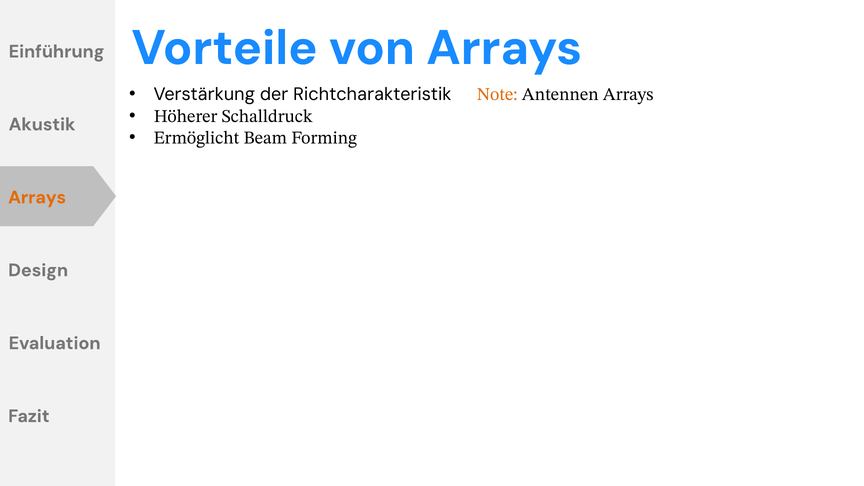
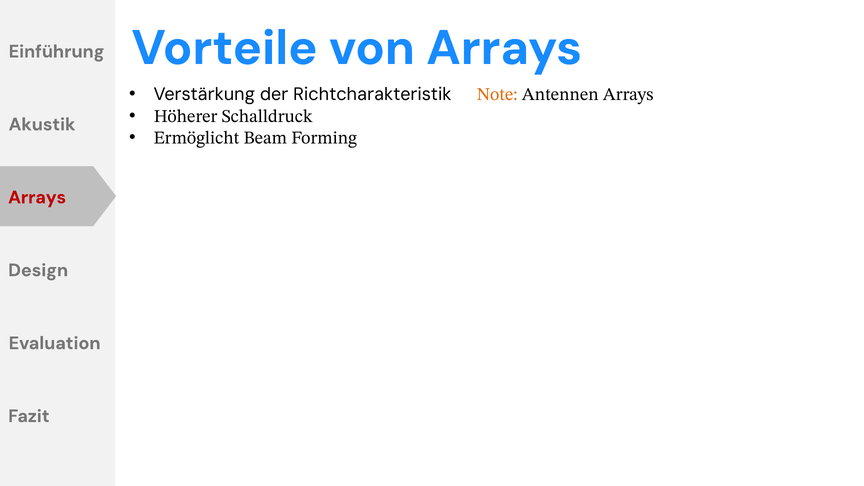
Arrays at (37, 197) colour: orange -> red
